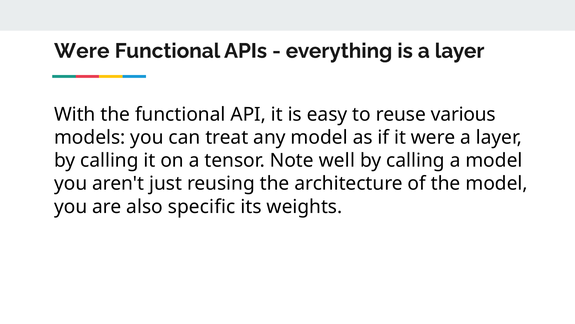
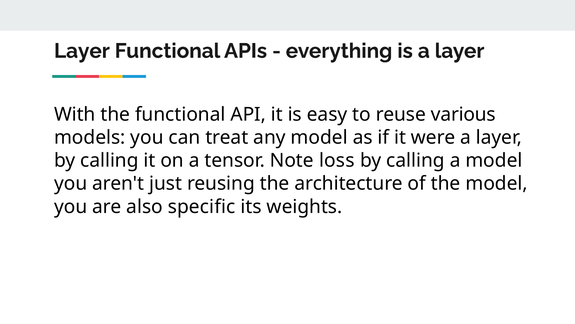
Were at (82, 51): Were -> Layer
well: well -> loss
